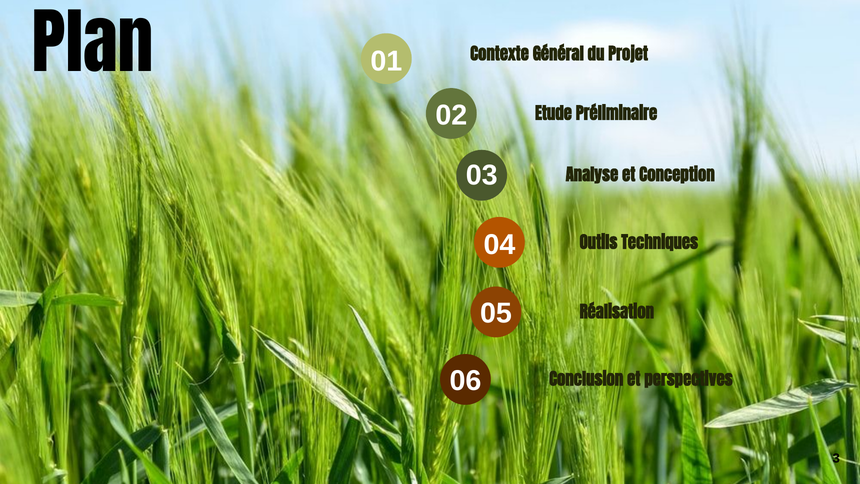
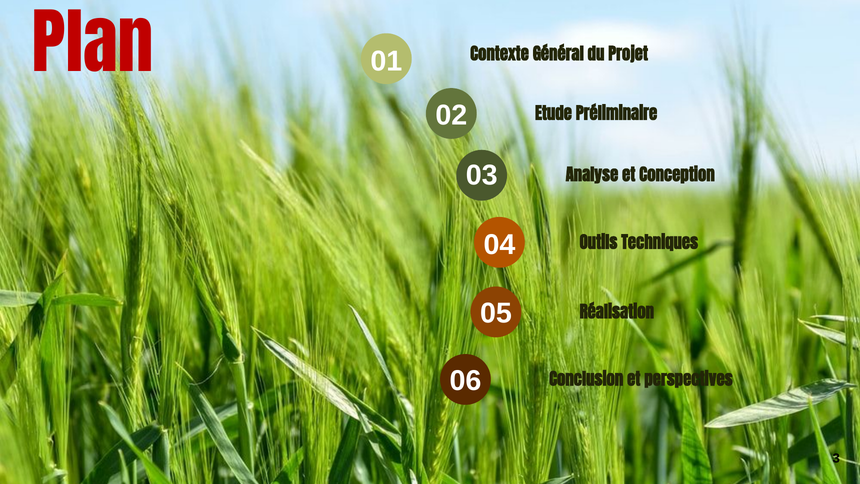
Plan colour: black -> red
